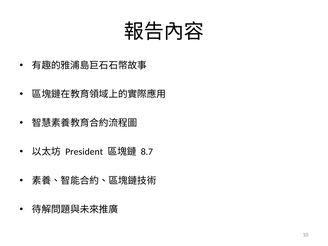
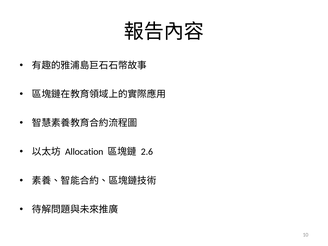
President: President -> Allocation
8.7: 8.7 -> 2.6
